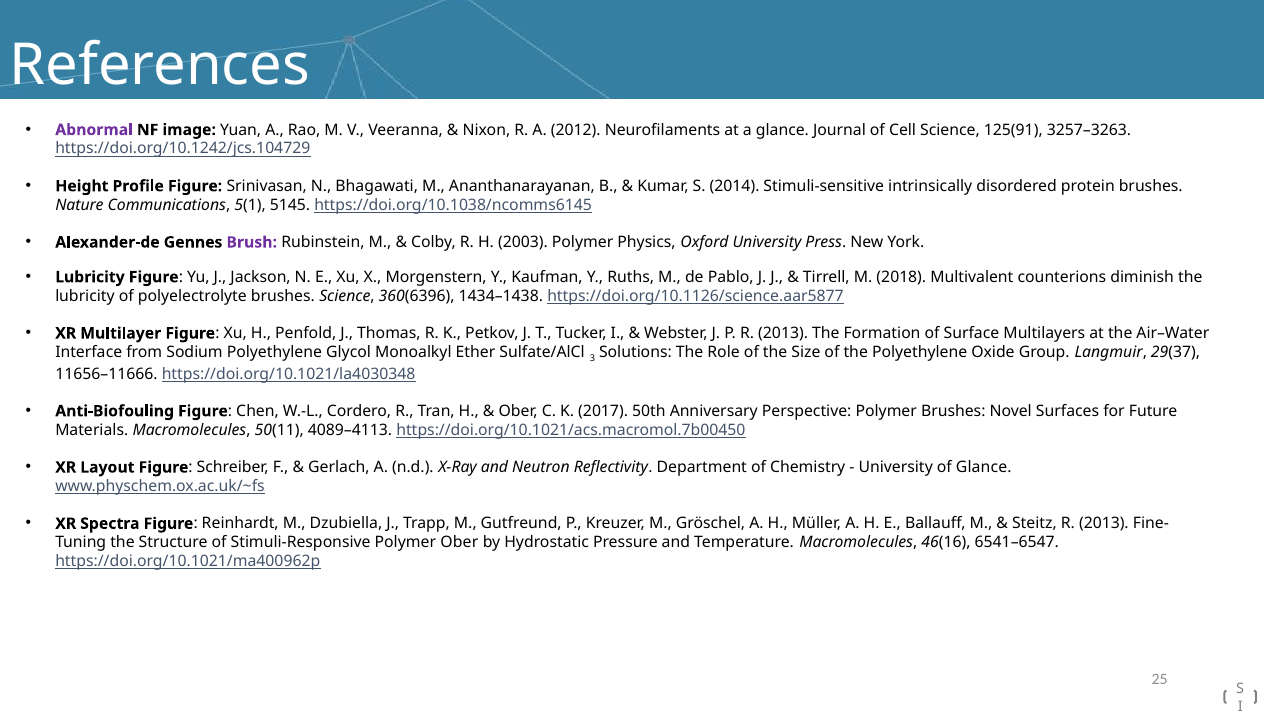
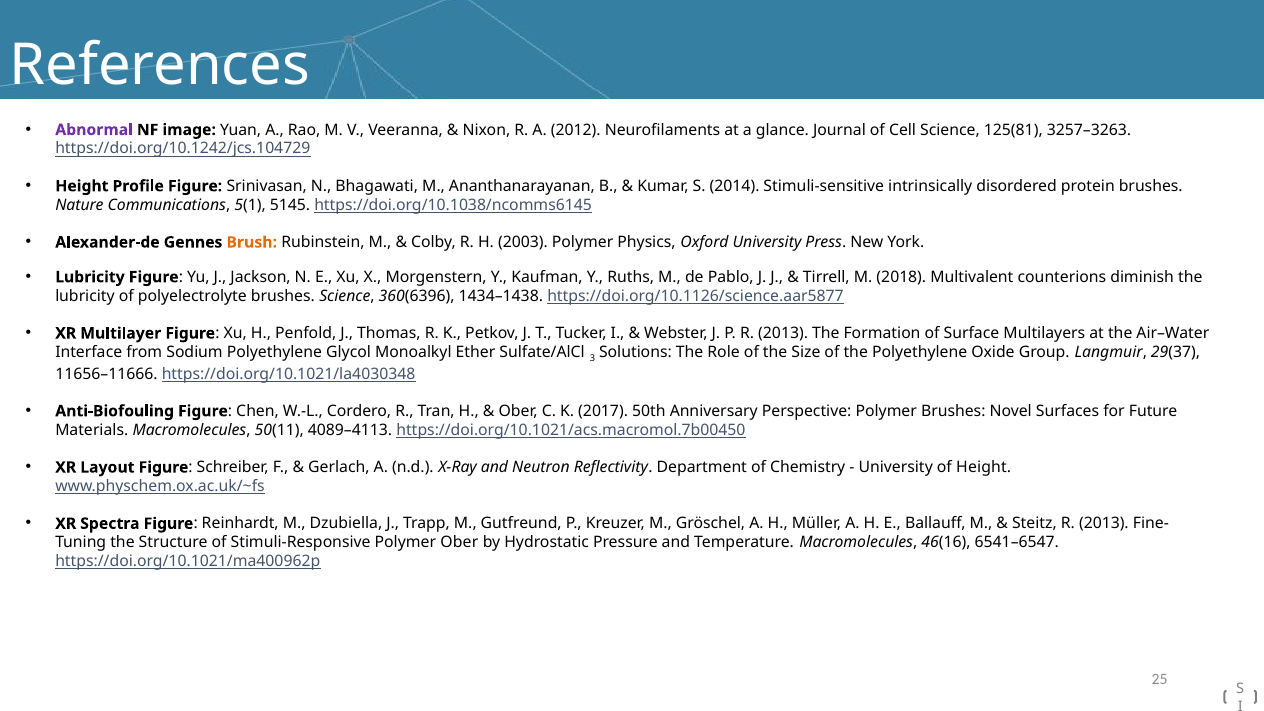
125(91: 125(91 -> 125(81
Brush colour: purple -> orange
of Glance: Glance -> Height
